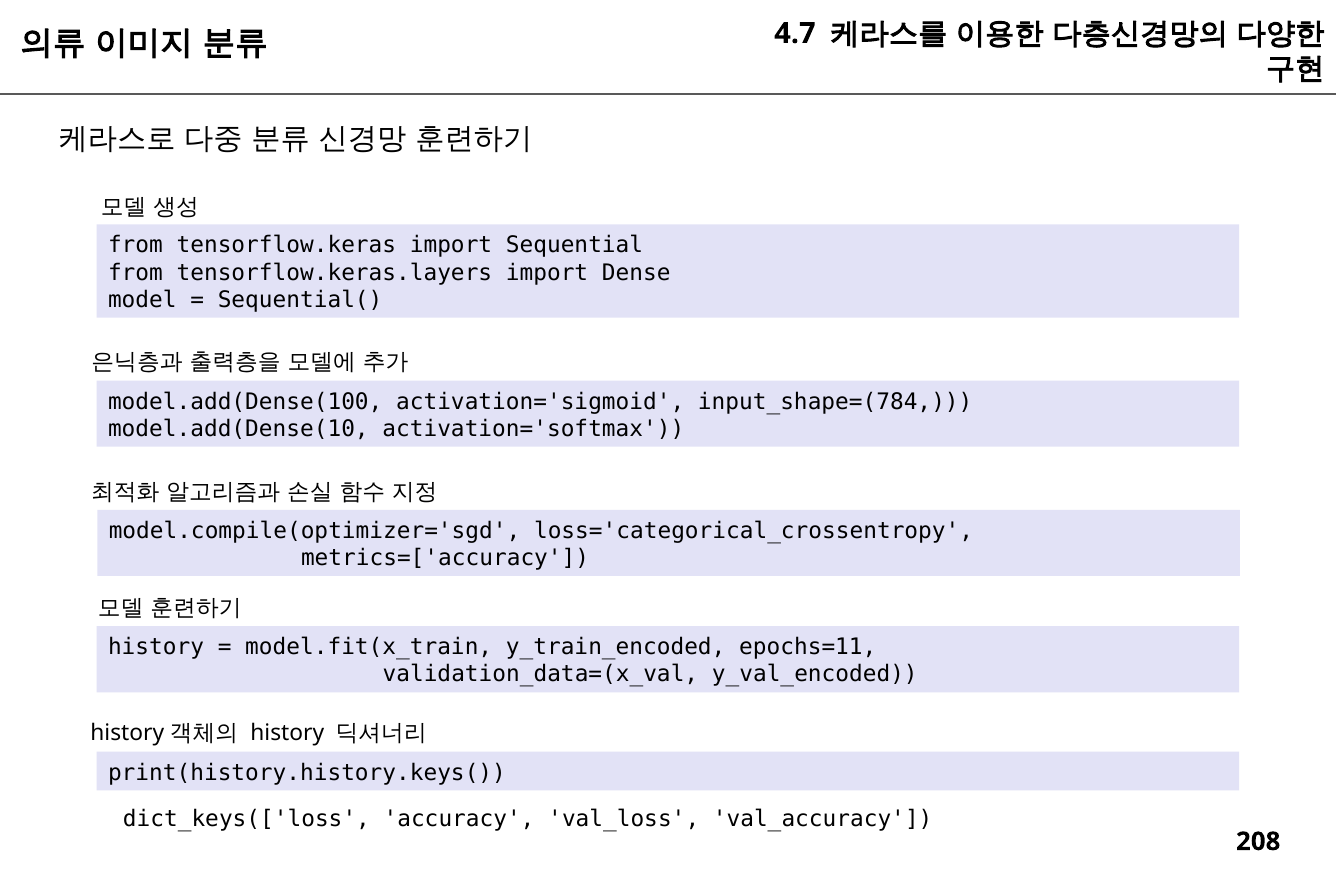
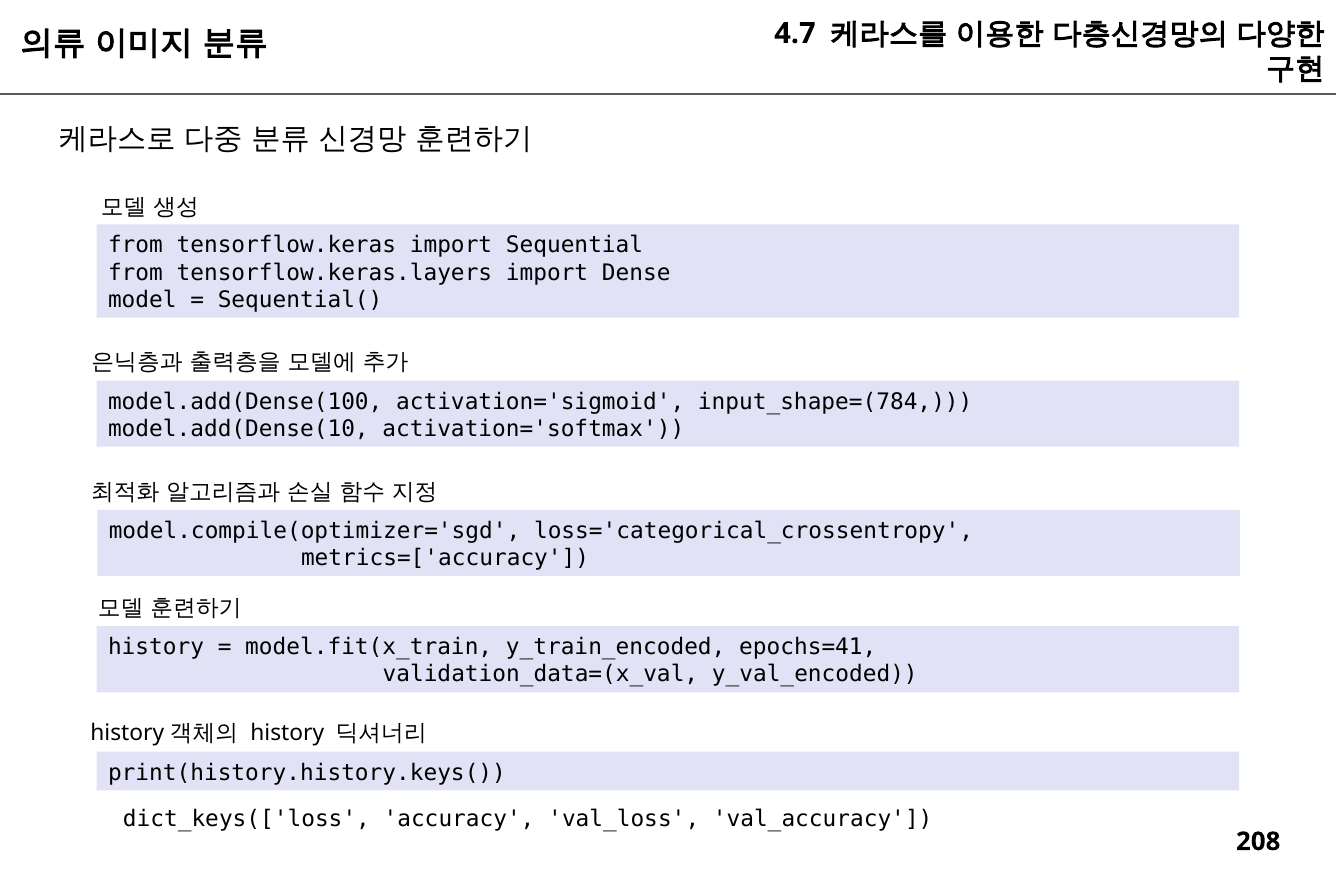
epochs=11: epochs=11 -> epochs=41
